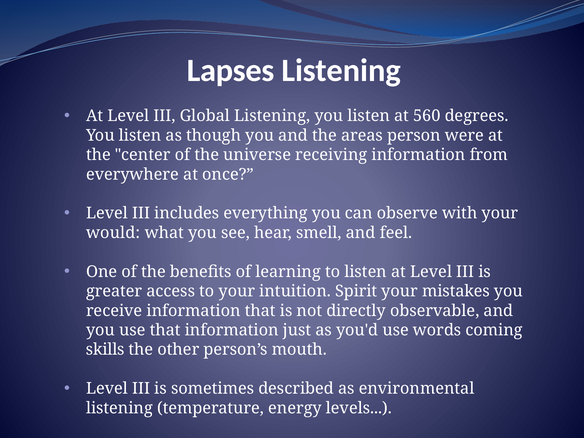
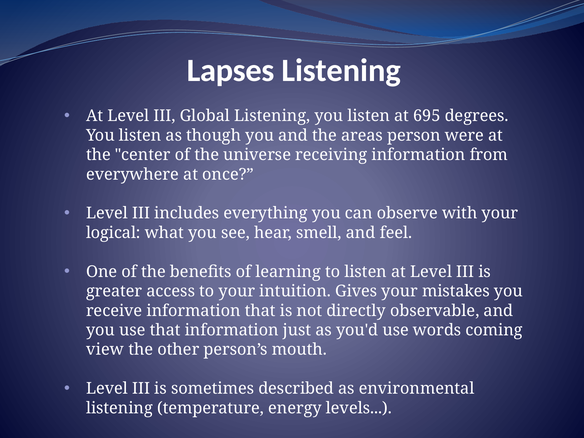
560: 560 -> 695
would: would -> logical
Spirit: Spirit -> Gives
skills: skills -> view
